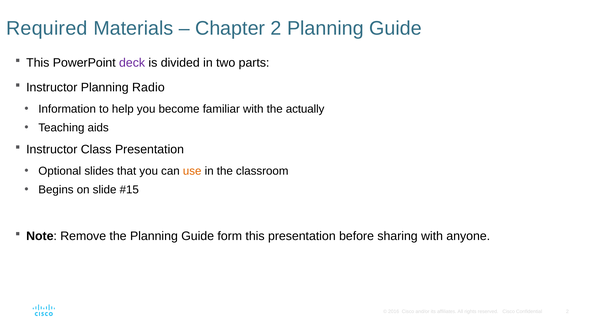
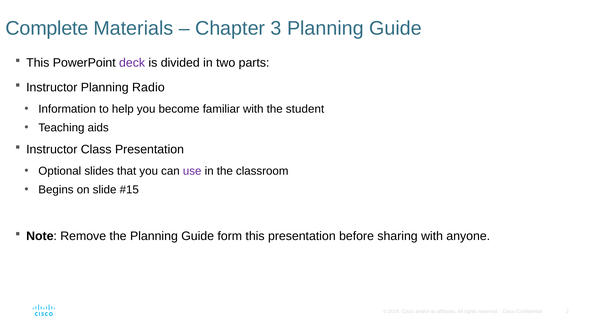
Required: Required -> Complete
Chapter 2: 2 -> 3
actually: actually -> student
use colour: orange -> purple
